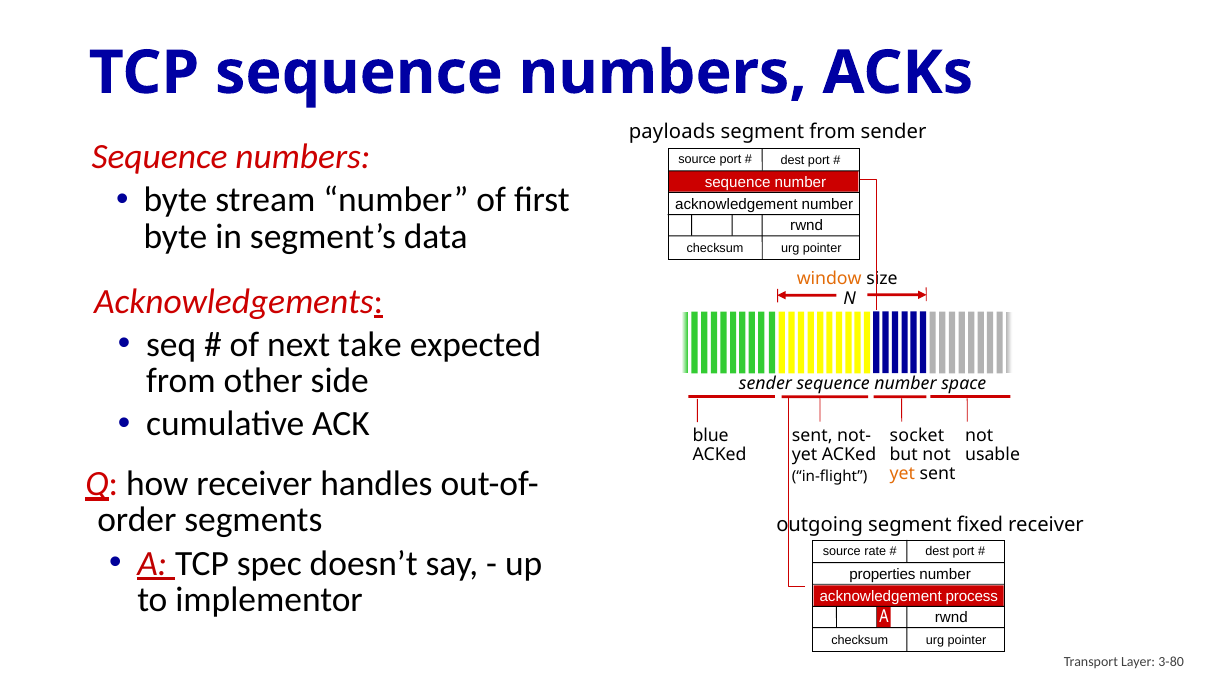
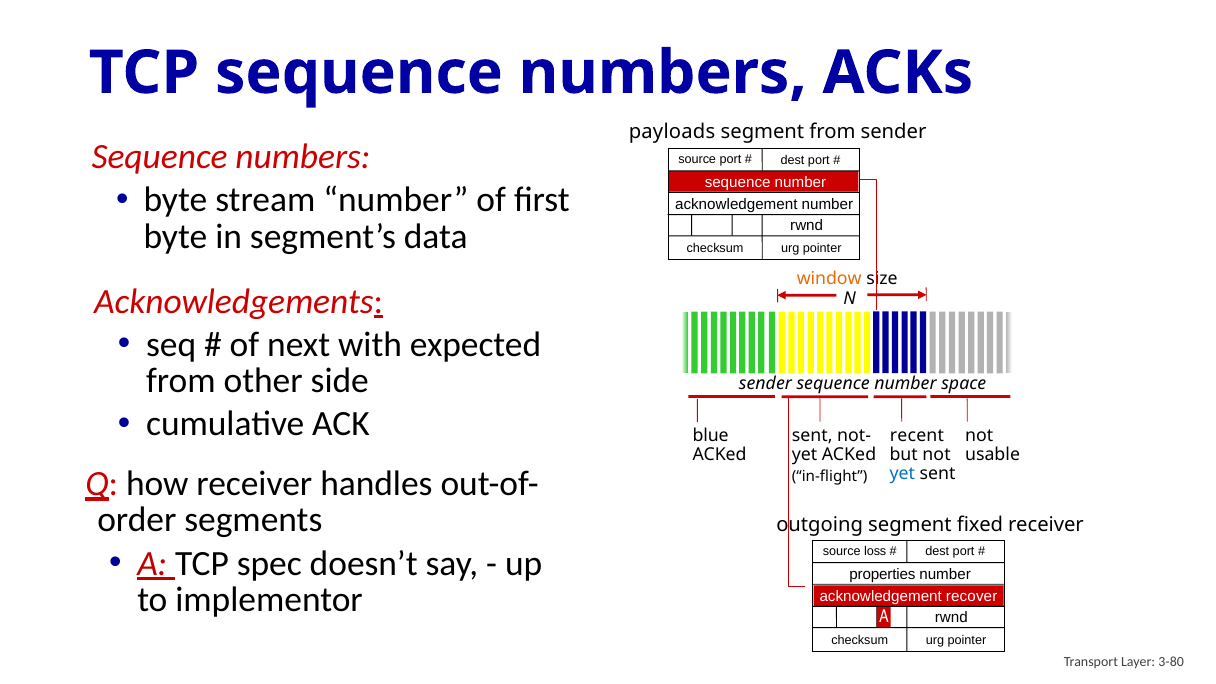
take: take -> with
socket: socket -> recent
yet at (902, 474) colour: orange -> blue
rate: rate -> loss
process: process -> recover
